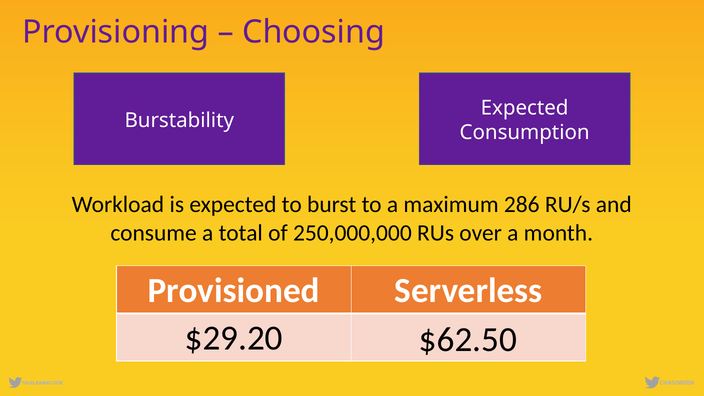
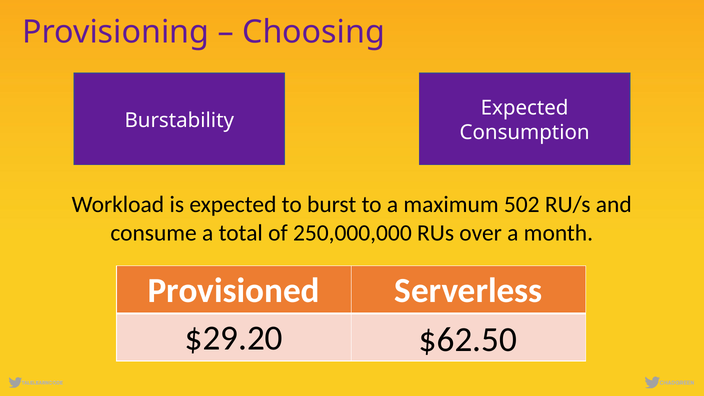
286: 286 -> 502
